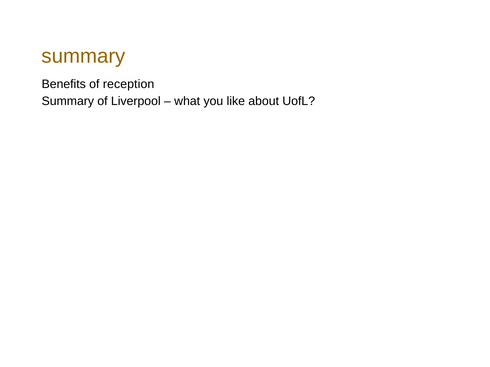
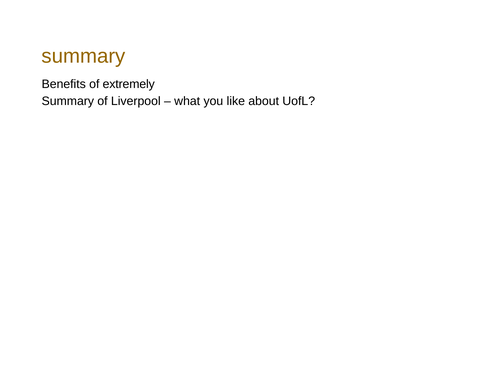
reception: reception -> extremely
